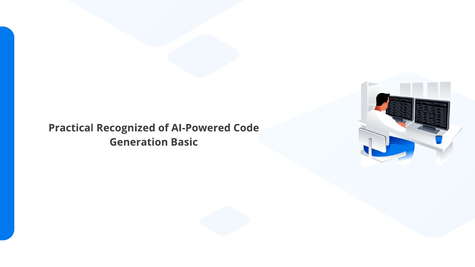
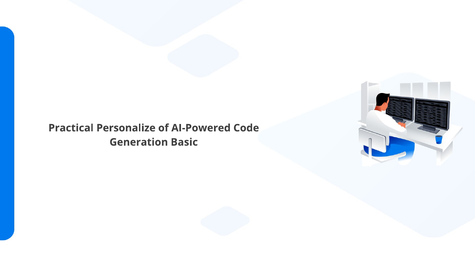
Recognized: Recognized -> Personalize
